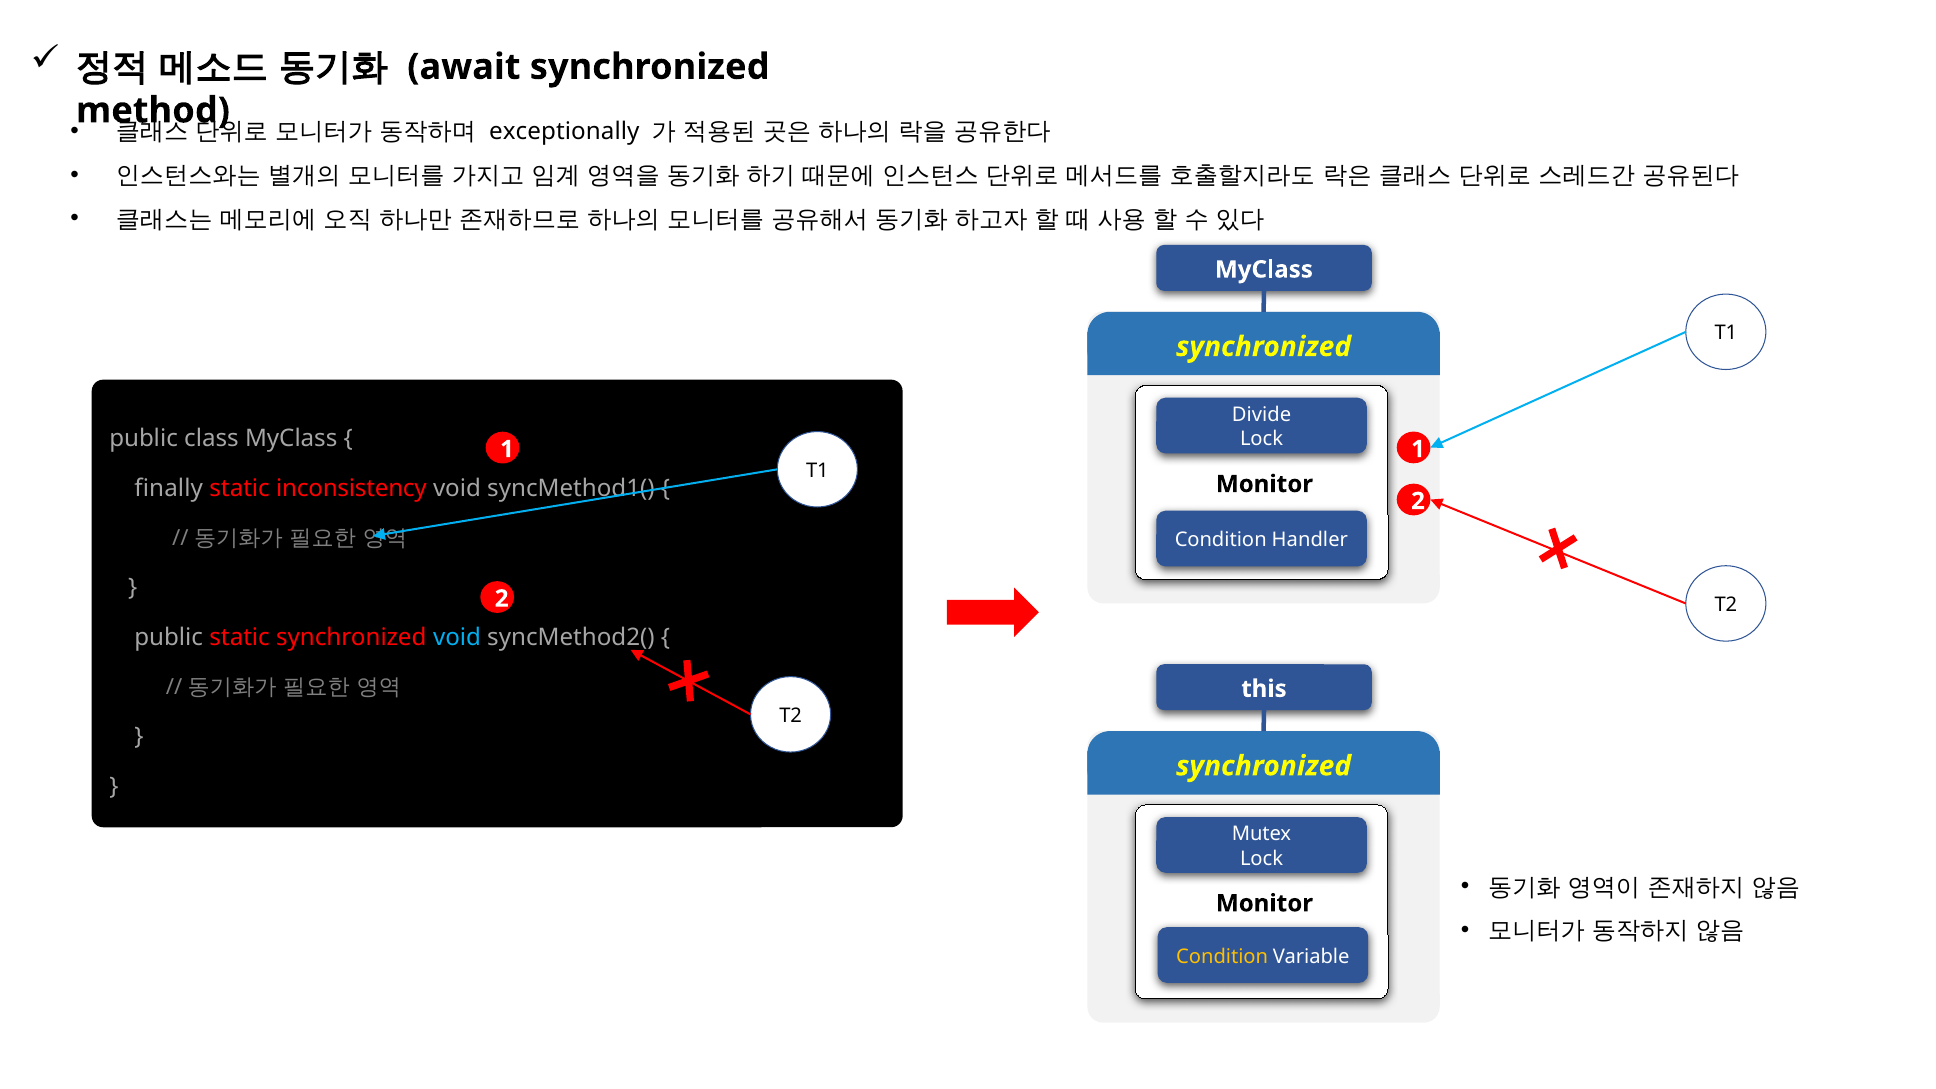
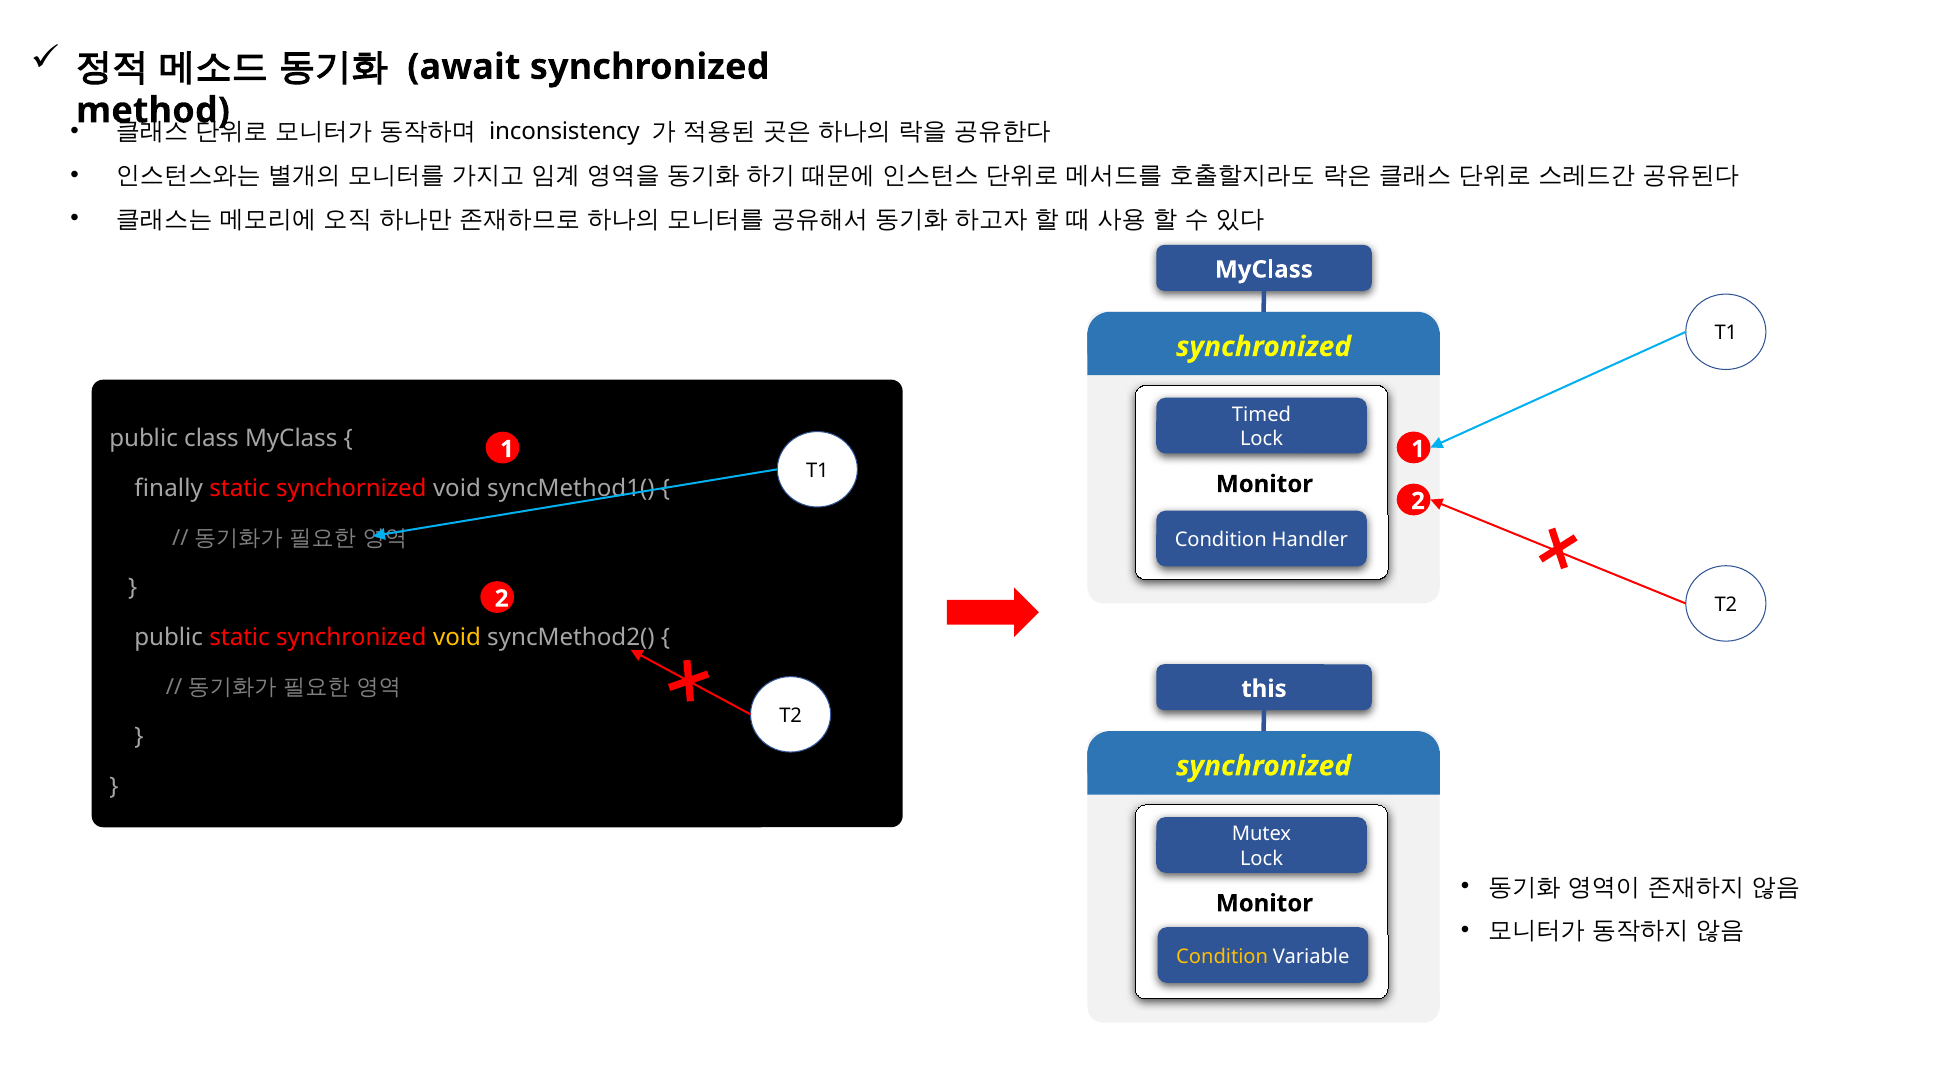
exceptionally: exceptionally -> inconsistency
Divide: Divide -> Timed
inconsistency: inconsistency -> synchornized
void at (457, 637) colour: light blue -> yellow
